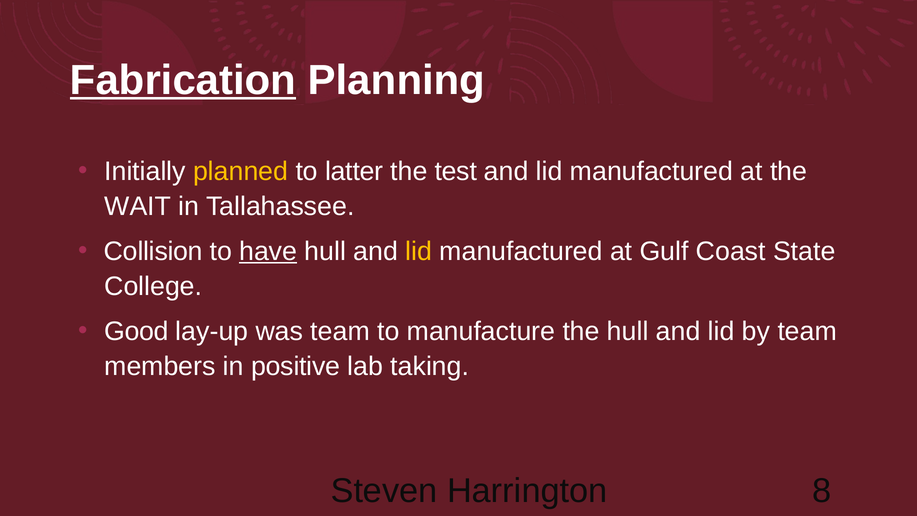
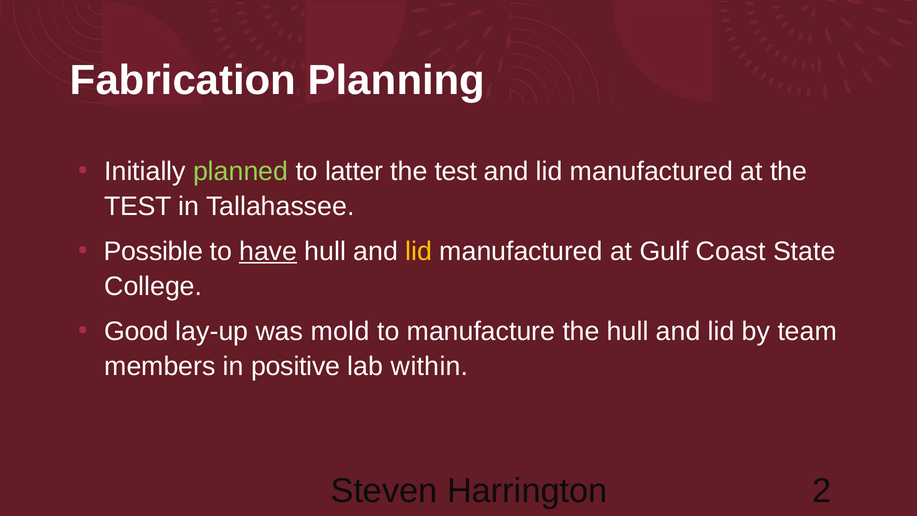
Fabrication underline: present -> none
planned colour: yellow -> light green
WAIT at (138, 206): WAIT -> TEST
Collision: Collision -> Possible
was team: team -> mold
taking: taking -> within
8: 8 -> 2
